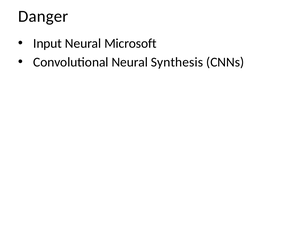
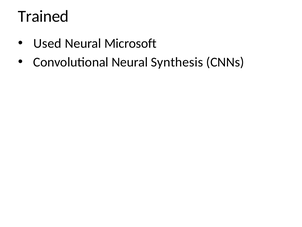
Danger: Danger -> Trained
Input: Input -> Used
